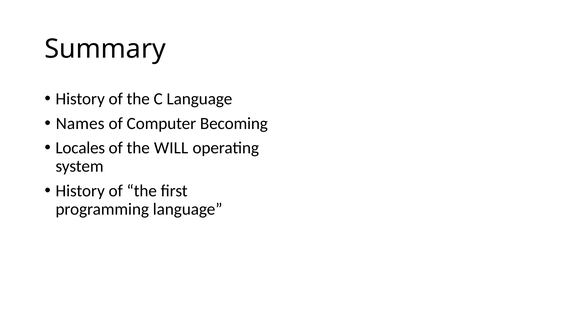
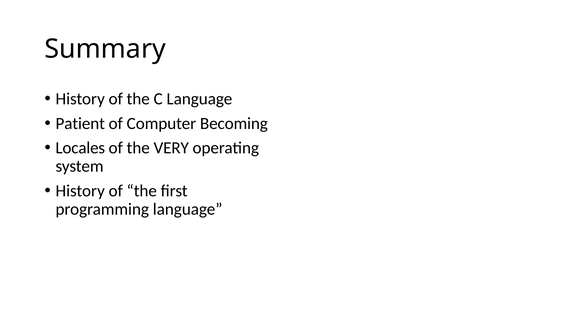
Names: Names -> Patient
WILL: WILL -> VERY
